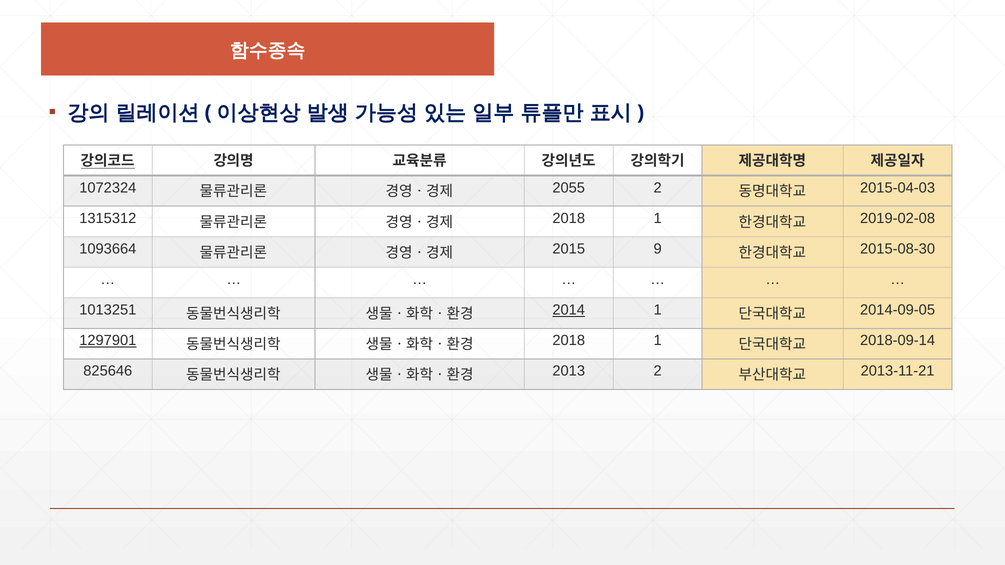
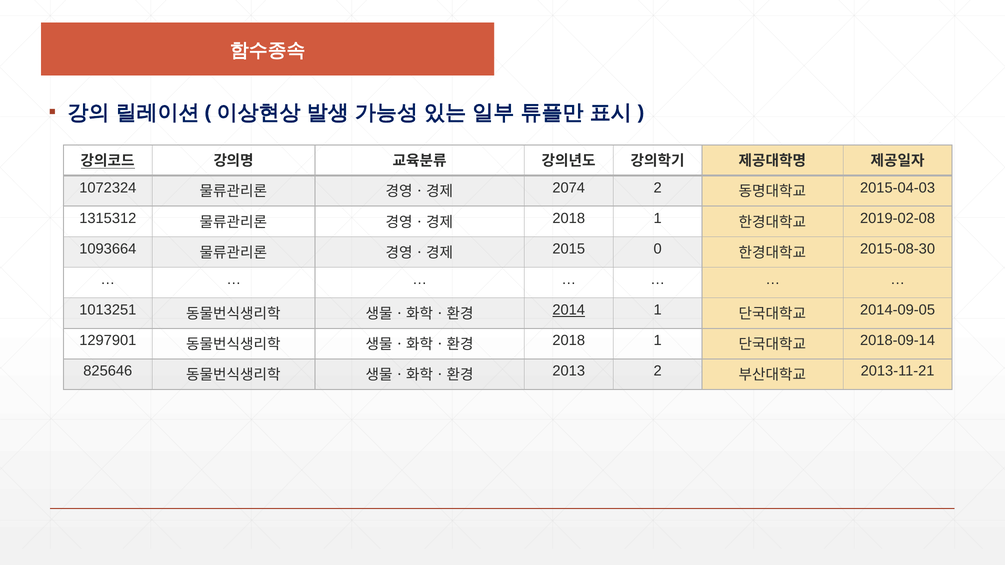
2055: 2055 -> 2074
9: 9 -> 0
1297901 underline: present -> none
